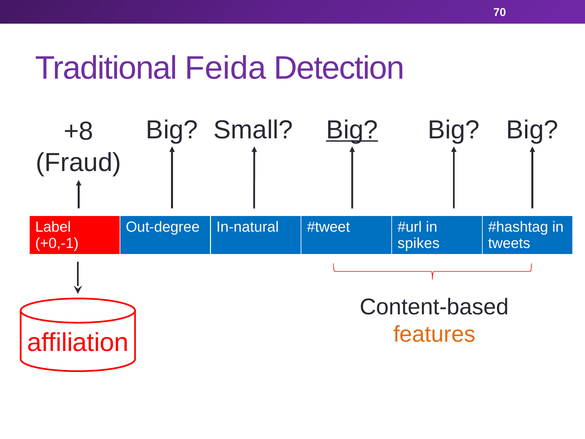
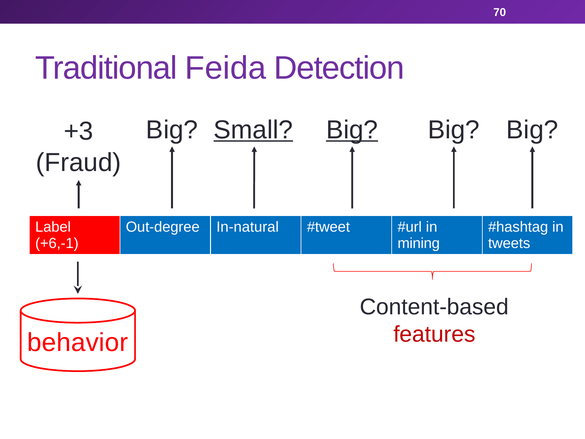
Small underline: none -> present
+8: +8 -> +3
+0,-1: +0,-1 -> +6,-1
spikes: spikes -> mining
features colour: orange -> red
affiliation: affiliation -> behavior
